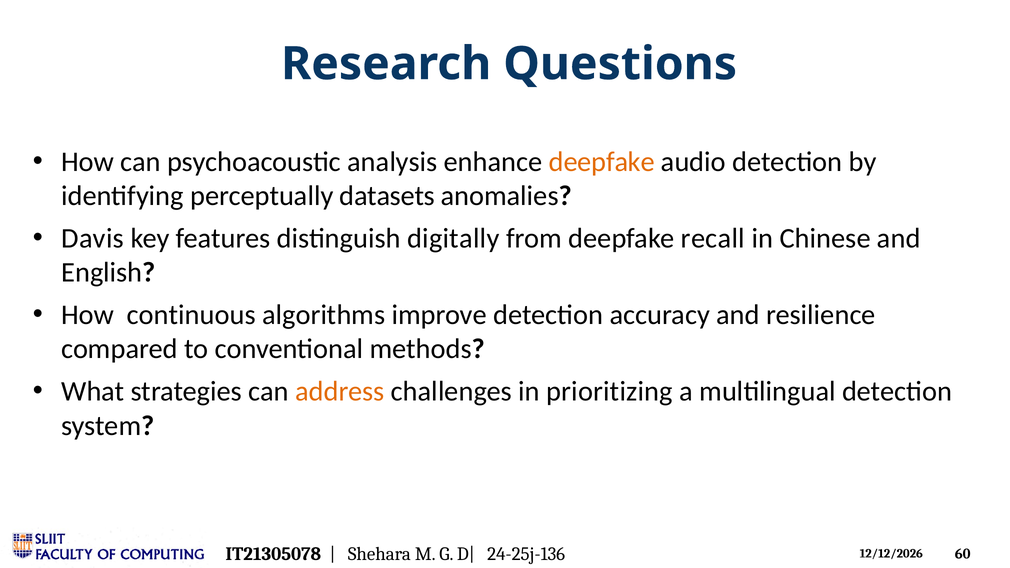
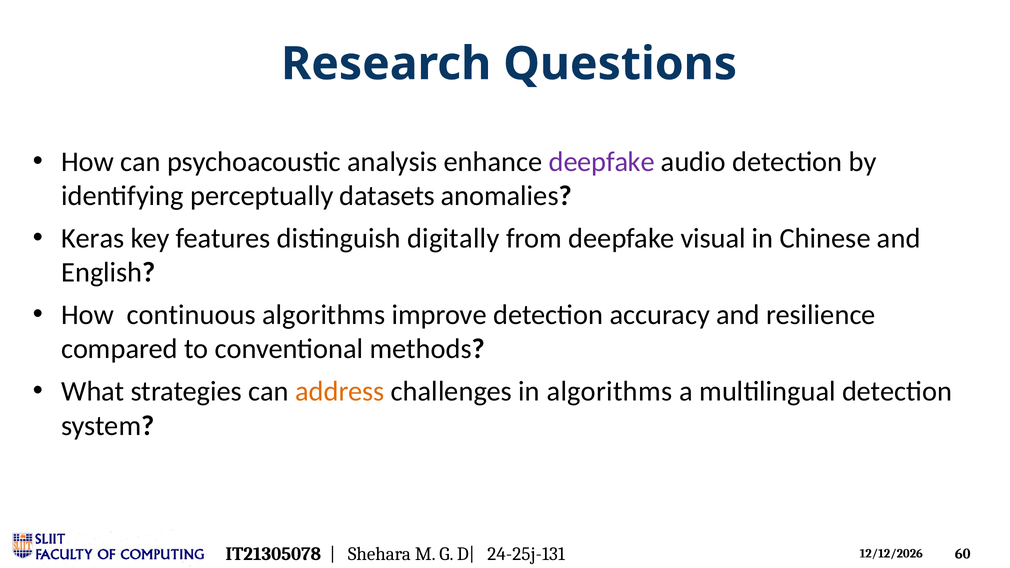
deepfake at (602, 162) colour: orange -> purple
Davis: Davis -> Keras
recall: recall -> visual
in prioritizing: prioritizing -> algorithms
24-25j-136: 24-25j-136 -> 24-25j-131
